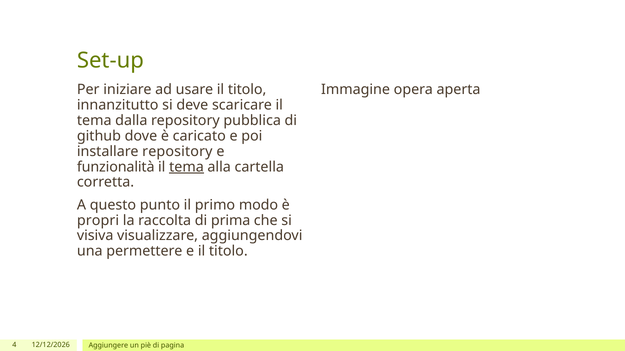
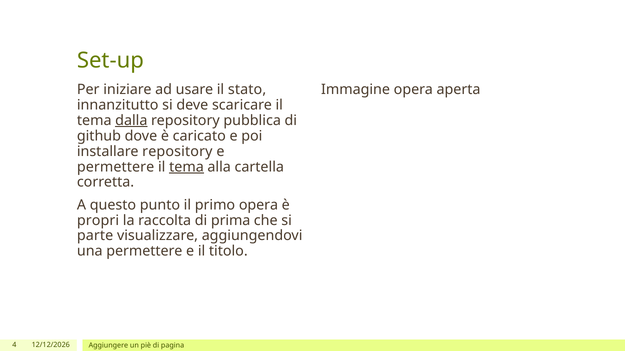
usare il titolo: titolo -> stato
dalla underline: none -> present
funzionalità at (116, 167): funzionalità -> permettere
primo modo: modo -> opera
visiva: visiva -> parte
